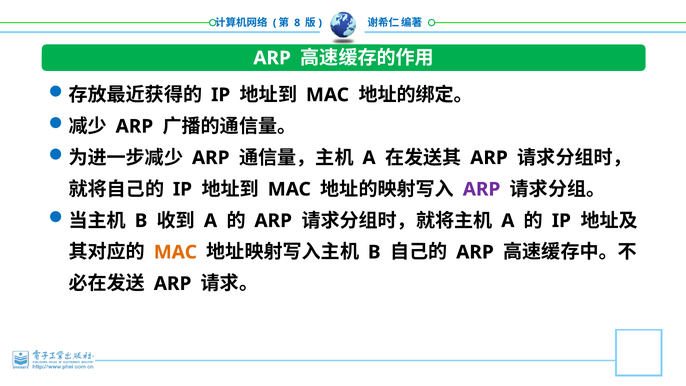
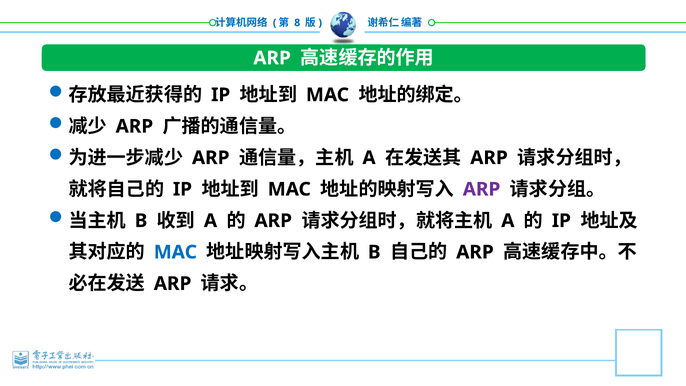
MAC at (175, 252) colour: orange -> blue
